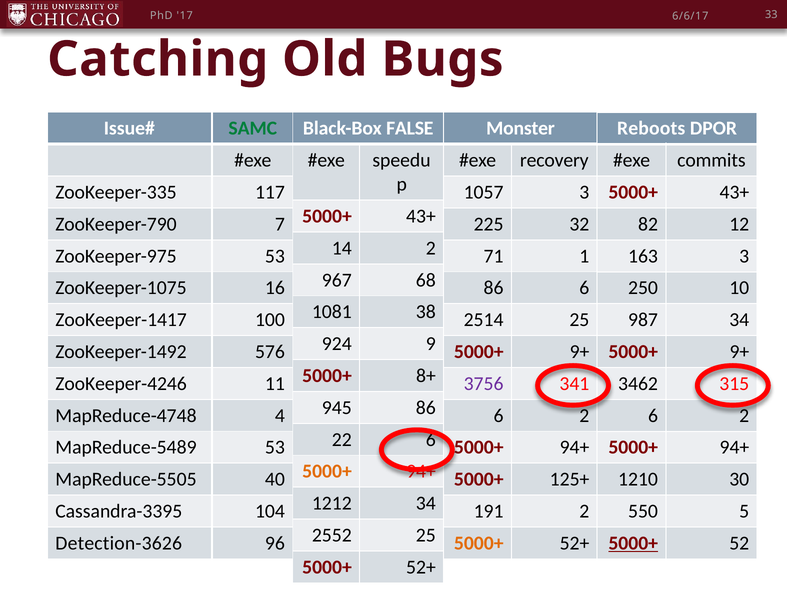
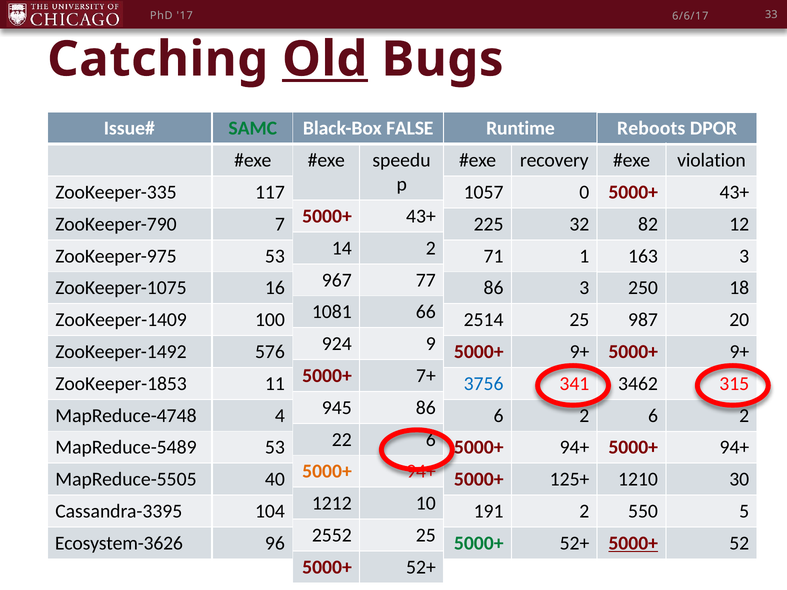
Old underline: none -> present
Monster: Monster -> Runtime
commits: commits -> violation
1057 3: 3 -> 0
68: 68 -> 77
86 6: 6 -> 3
10: 10 -> 18
38: 38 -> 66
ZooKeeper-1417: ZooKeeper-1417 -> ZooKeeper-1409
987 34: 34 -> 20
8+: 8+ -> 7+
ZooKeeper-4246: ZooKeeper-4246 -> ZooKeeper-1853
3756 colour: purple -> blue
1212 34: 34 -> 10
Detection-3626: Detection-3626 -> Ecosystem-3626
5000+ at (479, 543) colour: orange -> green
